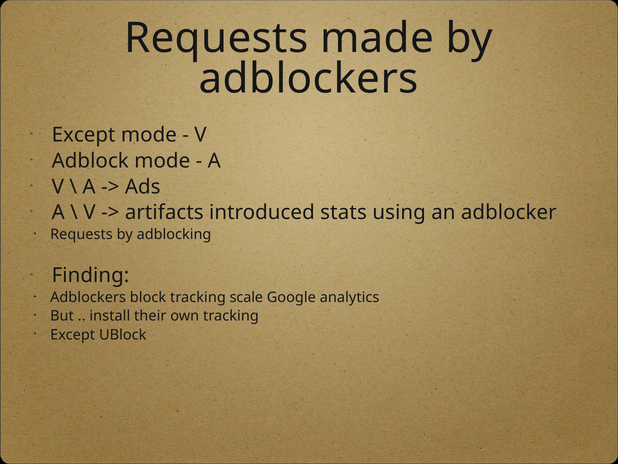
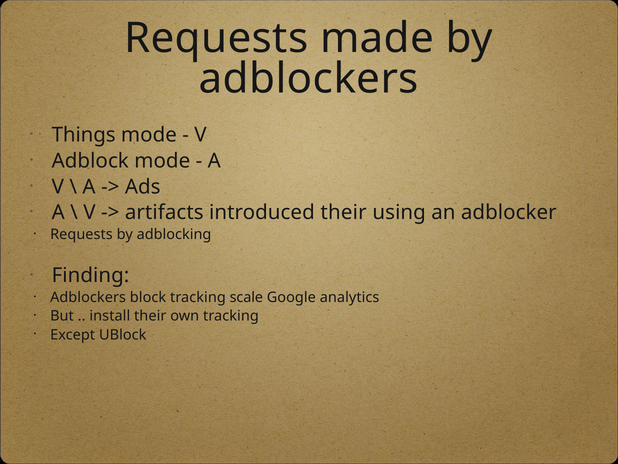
Except at (84, 135): Except -> Things
introduced stats: stats -> their
